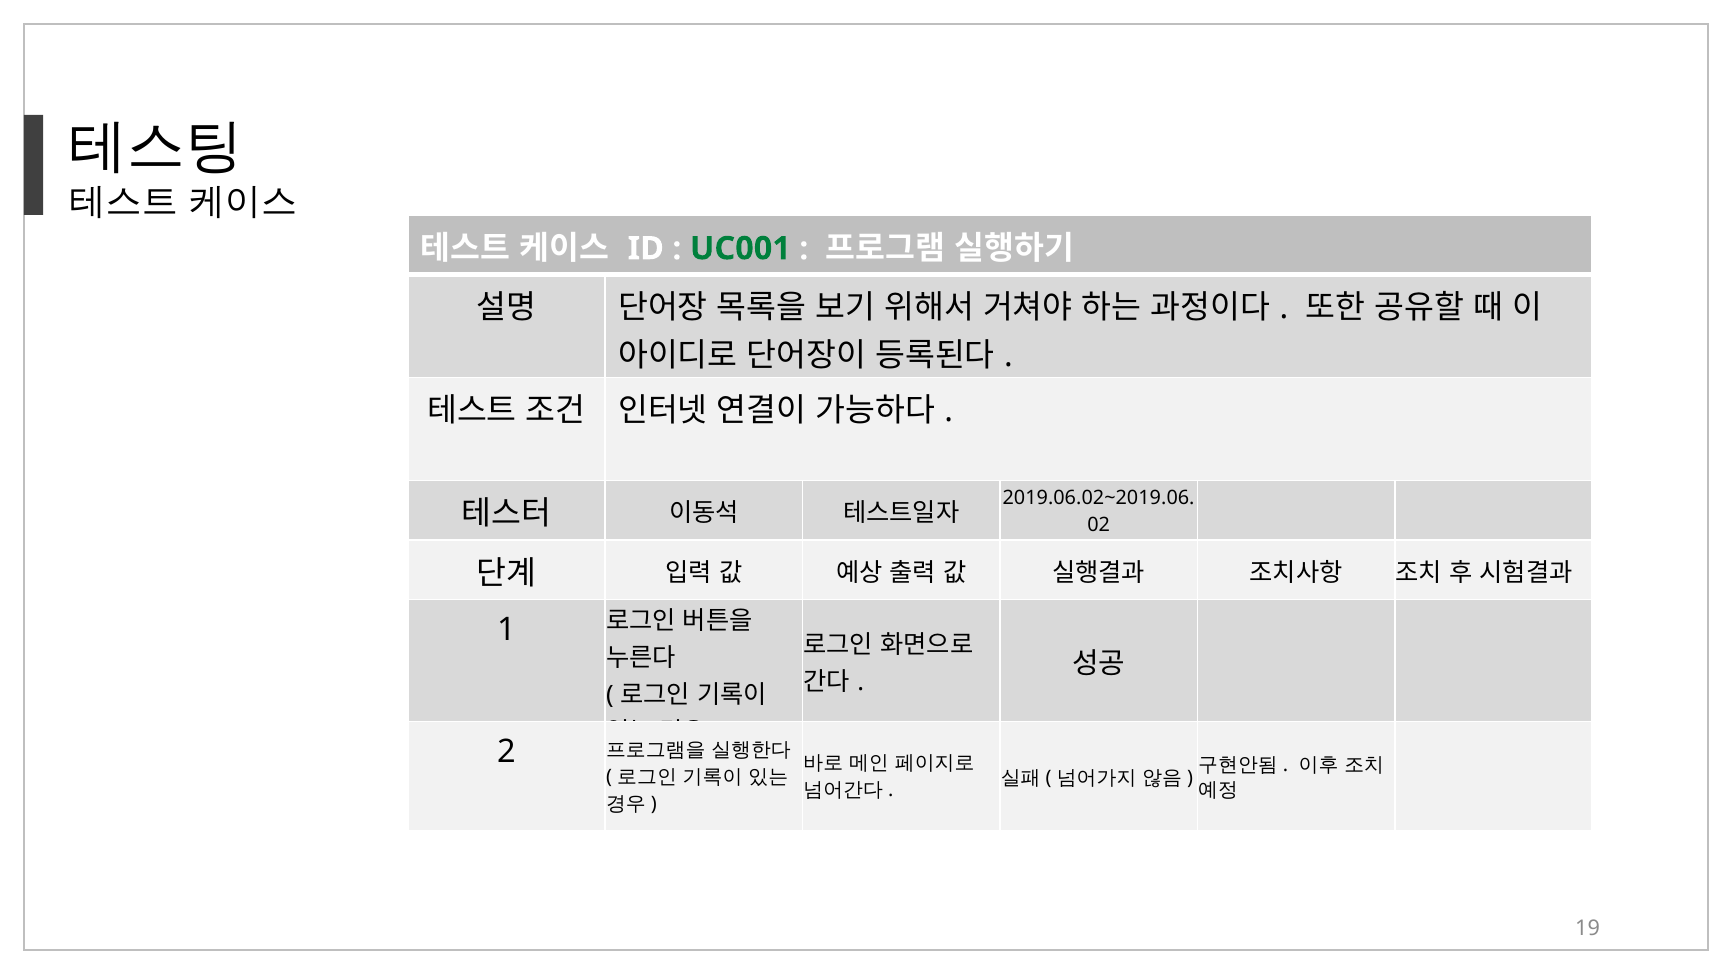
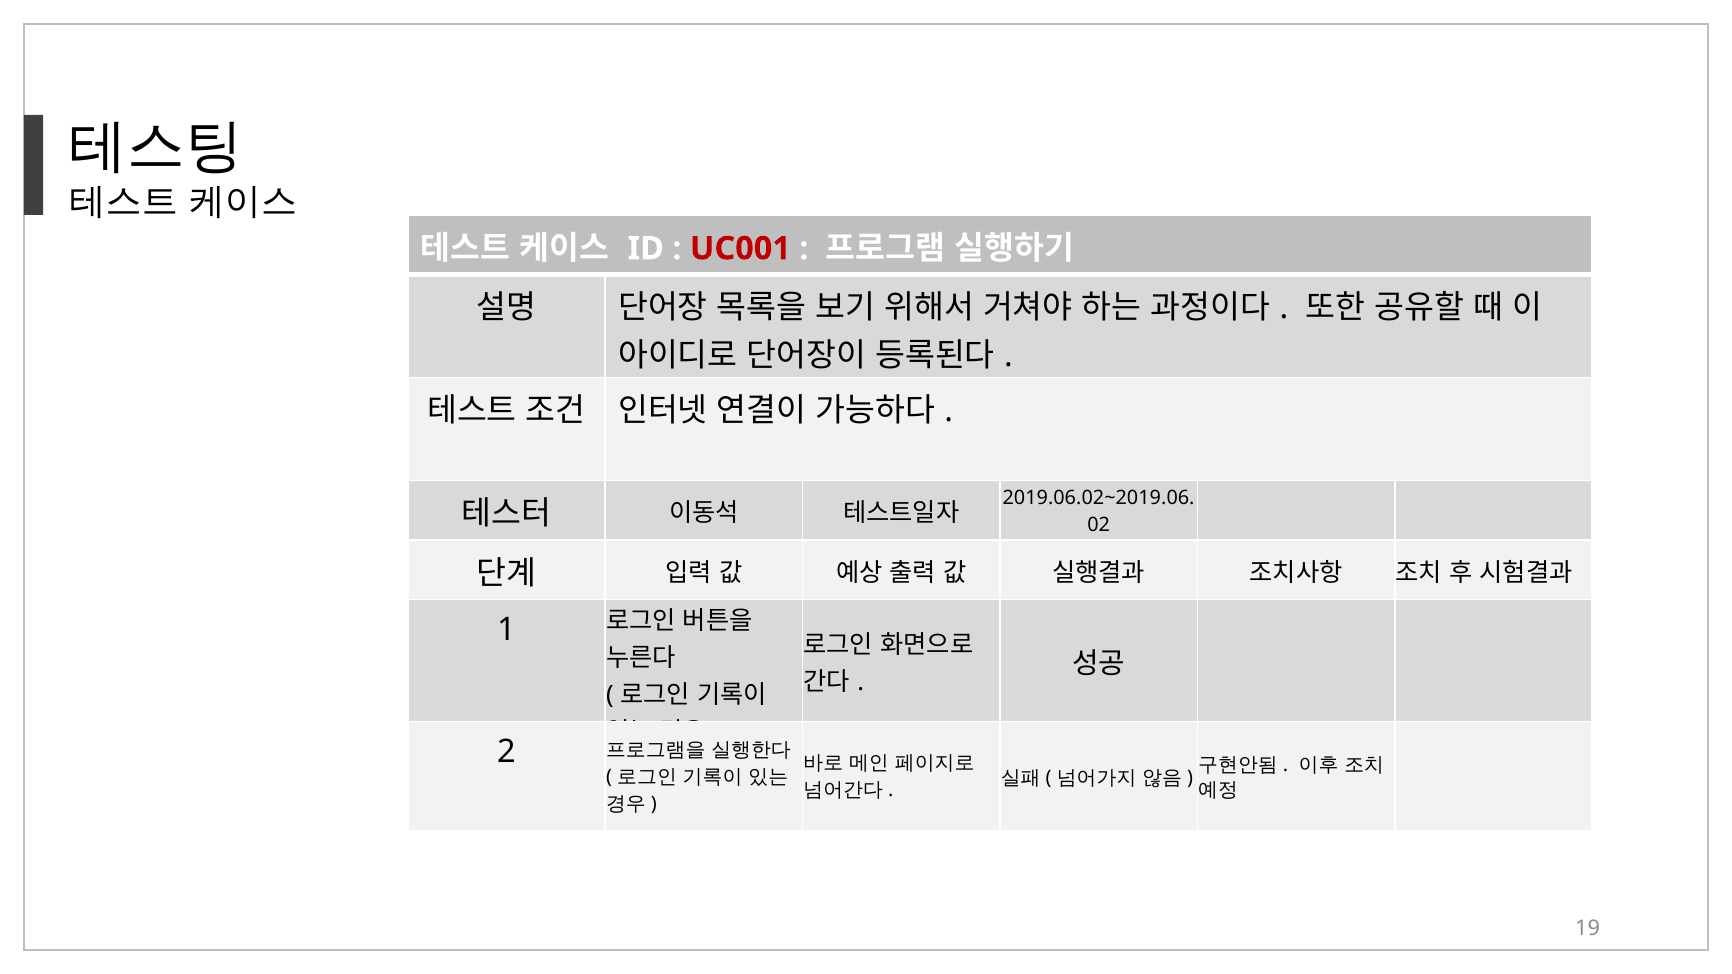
UC001 colour: green -> red
